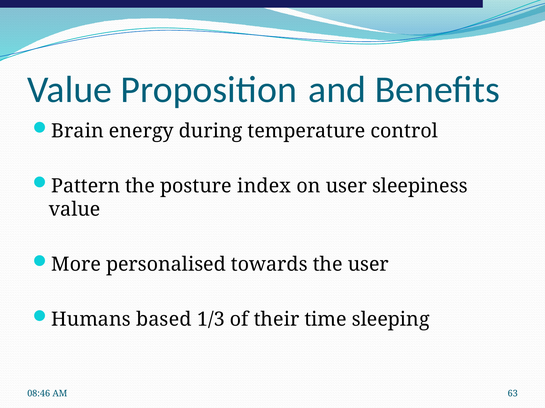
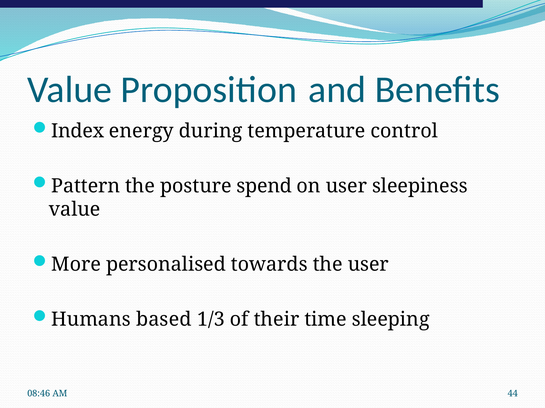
Brain: Brain -> Index
index: index -> spend
63: 63 -> 44
